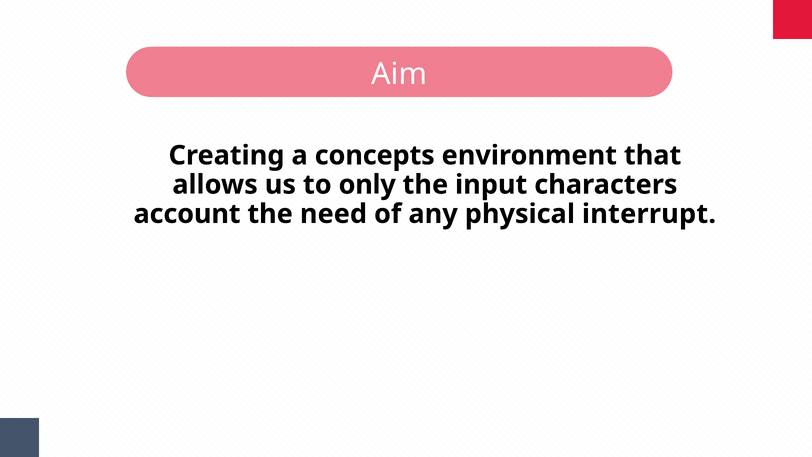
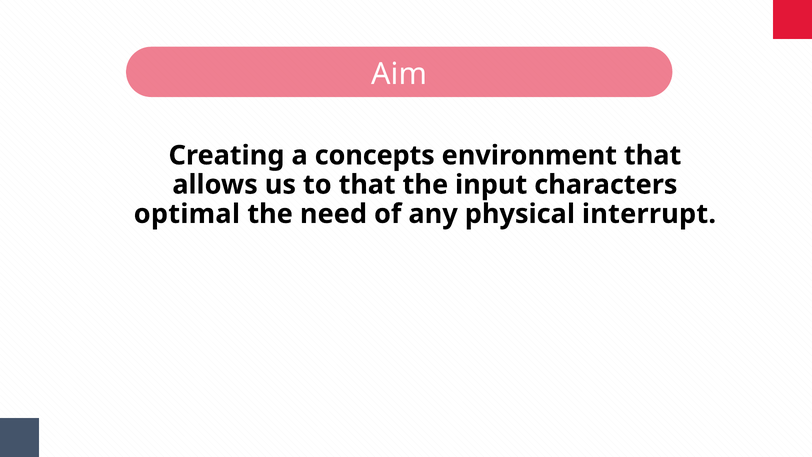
to only: only -> that
account: account -> optimal
